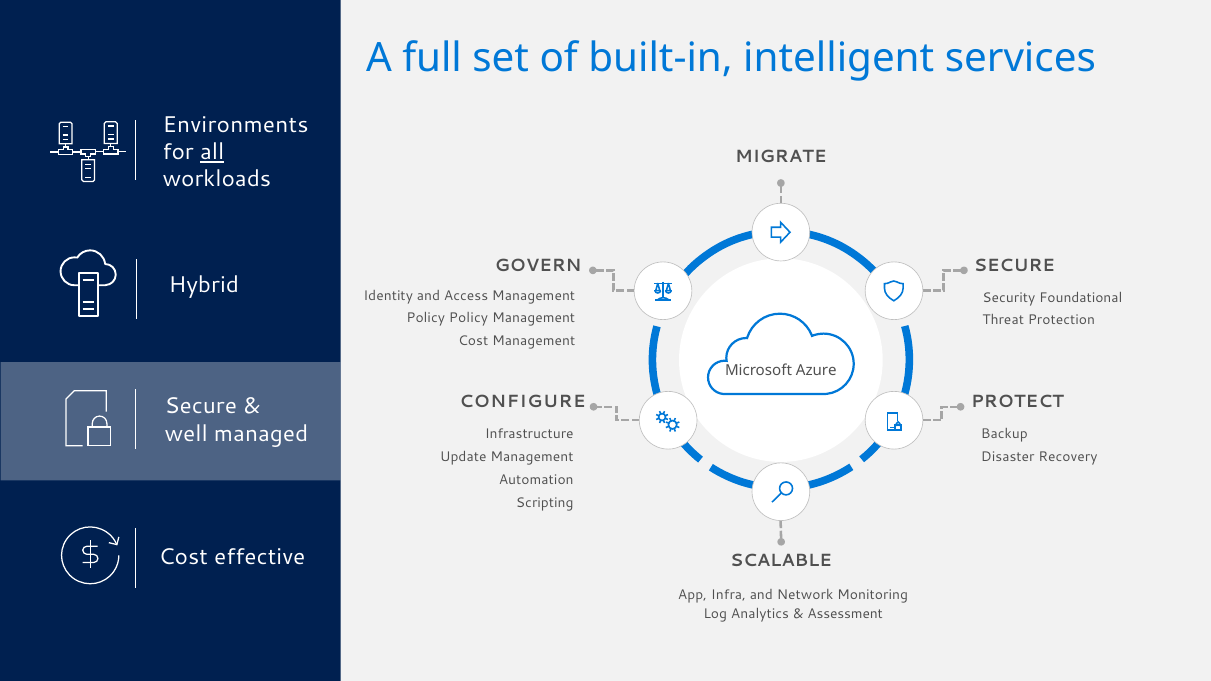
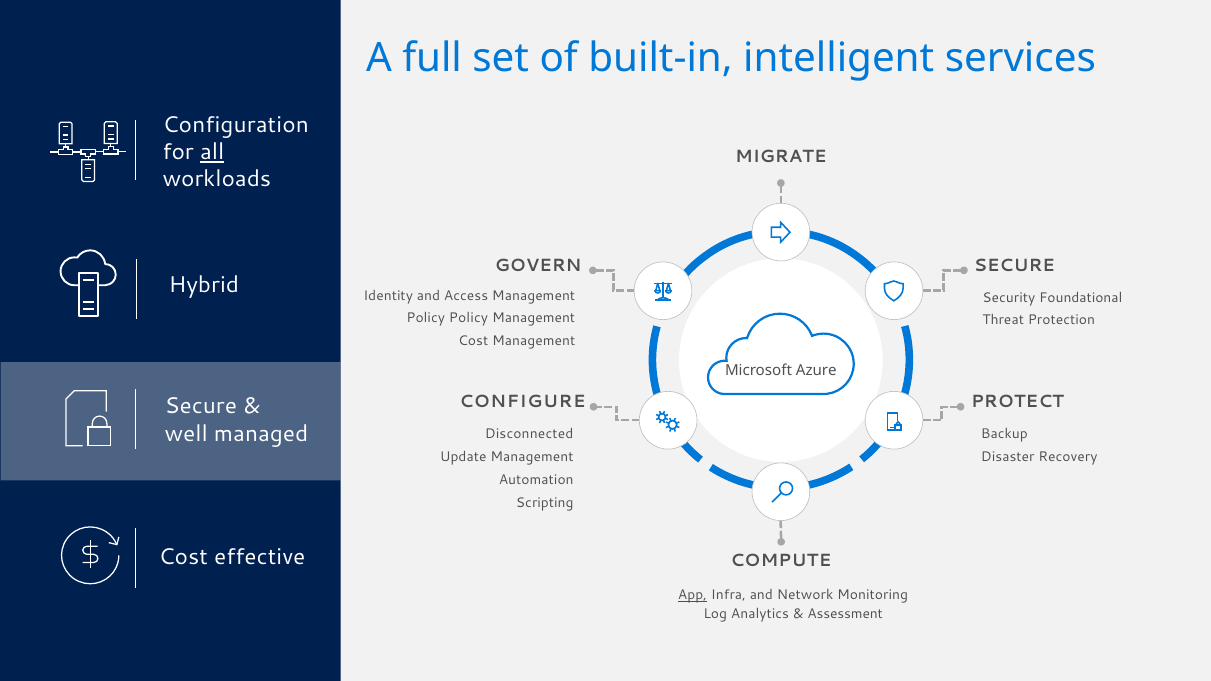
Environments: Environments -> Configuration
Infrastructure at (529, 434): Infrastructure -> Disconnected
SCALABLE: SCALABLE -> COMPUTE
App underline: none -> present
